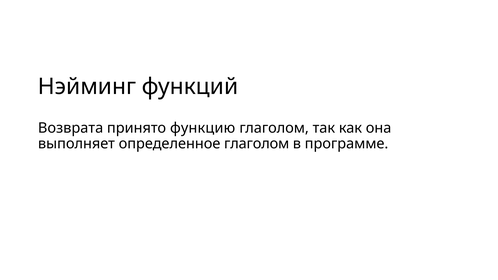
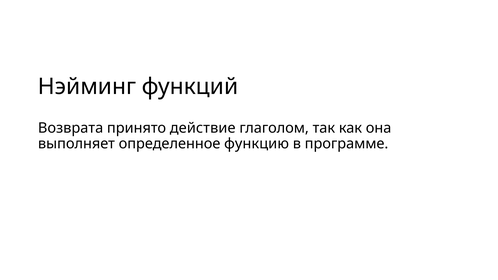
функцию: функцию -> действие
определенное глаголом: глаголом -> функцию
